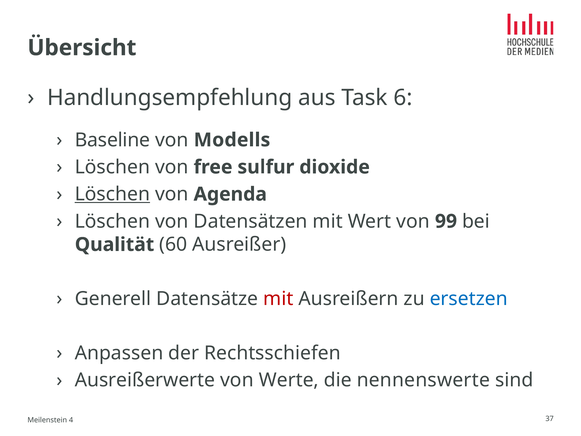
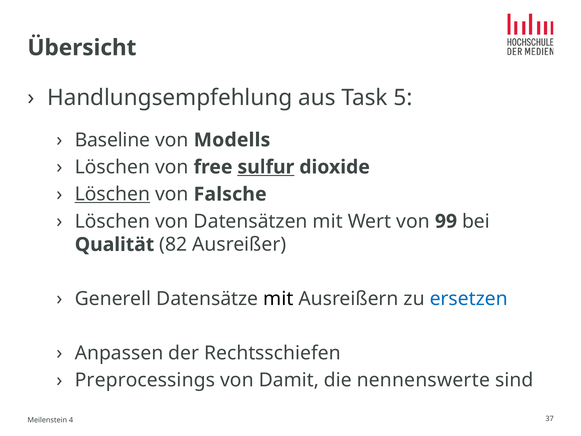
6: 6 -> 5
sulfur underline: none -> present
Agenda: Agenda -> Falsche
60: 60 -> 82
mit at (278, 299) colour: red -> black
Ausreißerwerte: Ausreißerwerte -> Preprocessings
Werte: Werte -> Damit
